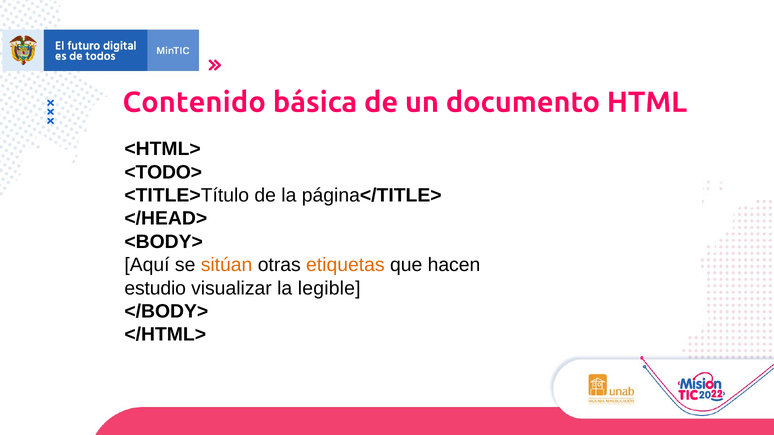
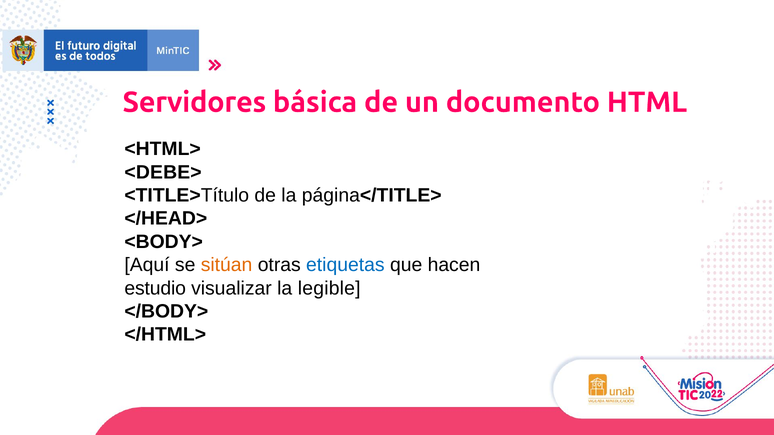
Contenido: Contenido -> Servidores
<TODO>: <TODO> -> <DEBE>
etiquetas colour: orange -> blue
